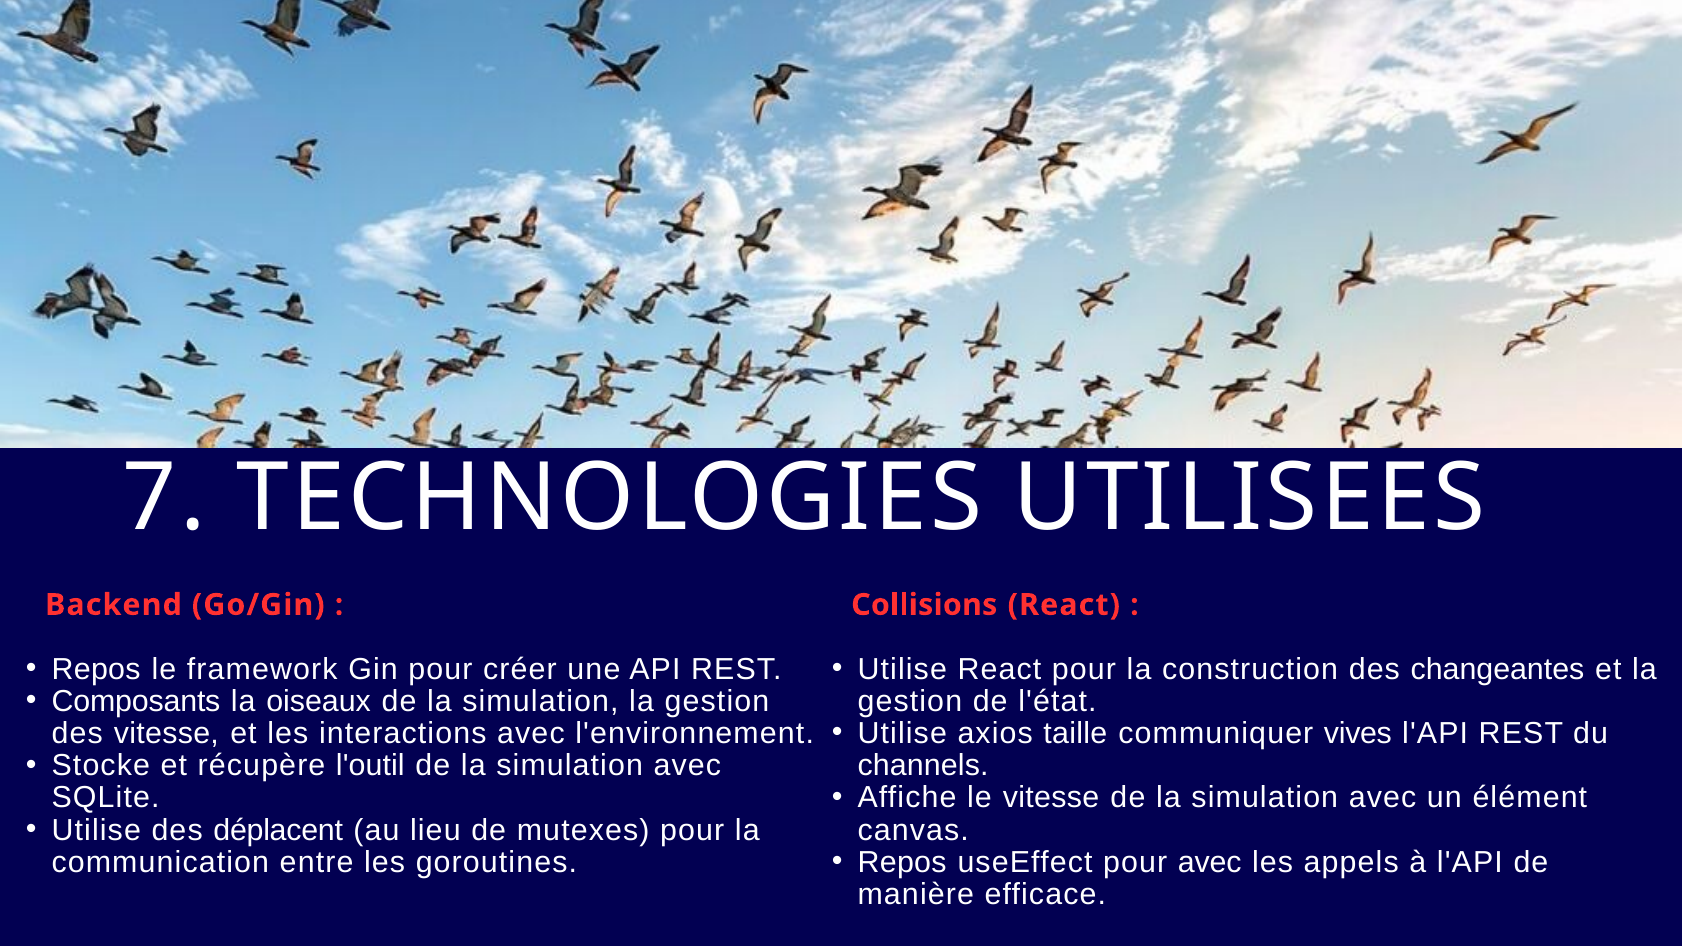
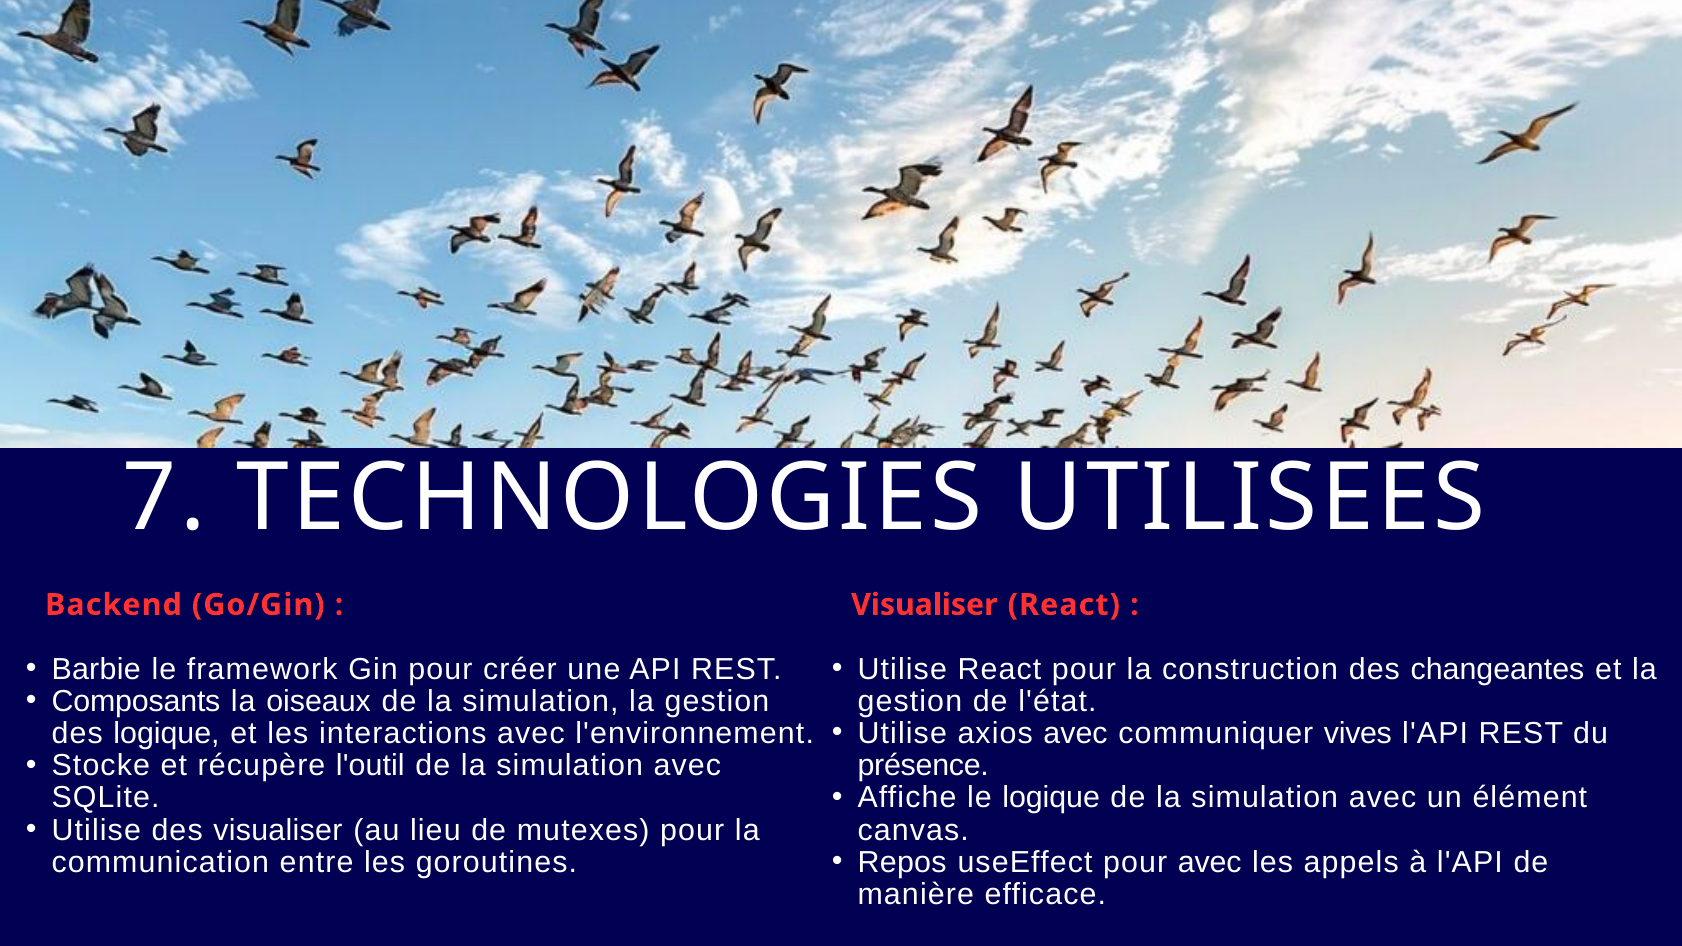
Collisions at (924, 605): Collisions -> Visualiser
Repos at (96, 669): Repos -> Barbie
axios taille: taille -> avec
des vitesse: vitesse -> logique
channels: channels -> présence
le vitesse: vitesse -> logique
des déplacent: déplacent -> visualiser
